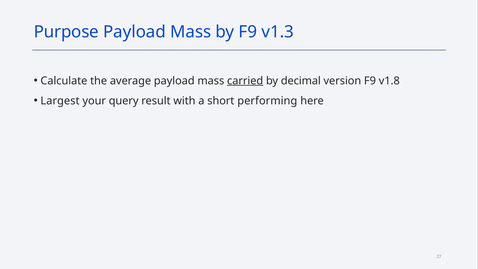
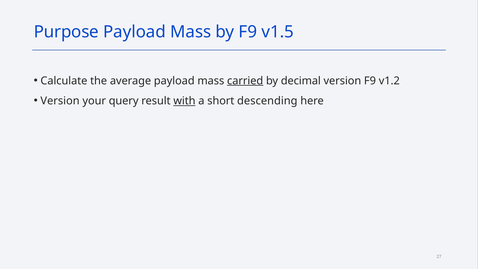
v1.3: v1.3 -> v1.5
v1.8: v1.8 -> v1.2
Largest at (60, 101): Largest -> Version
with underline: none -> present
performing: performing -> descending
